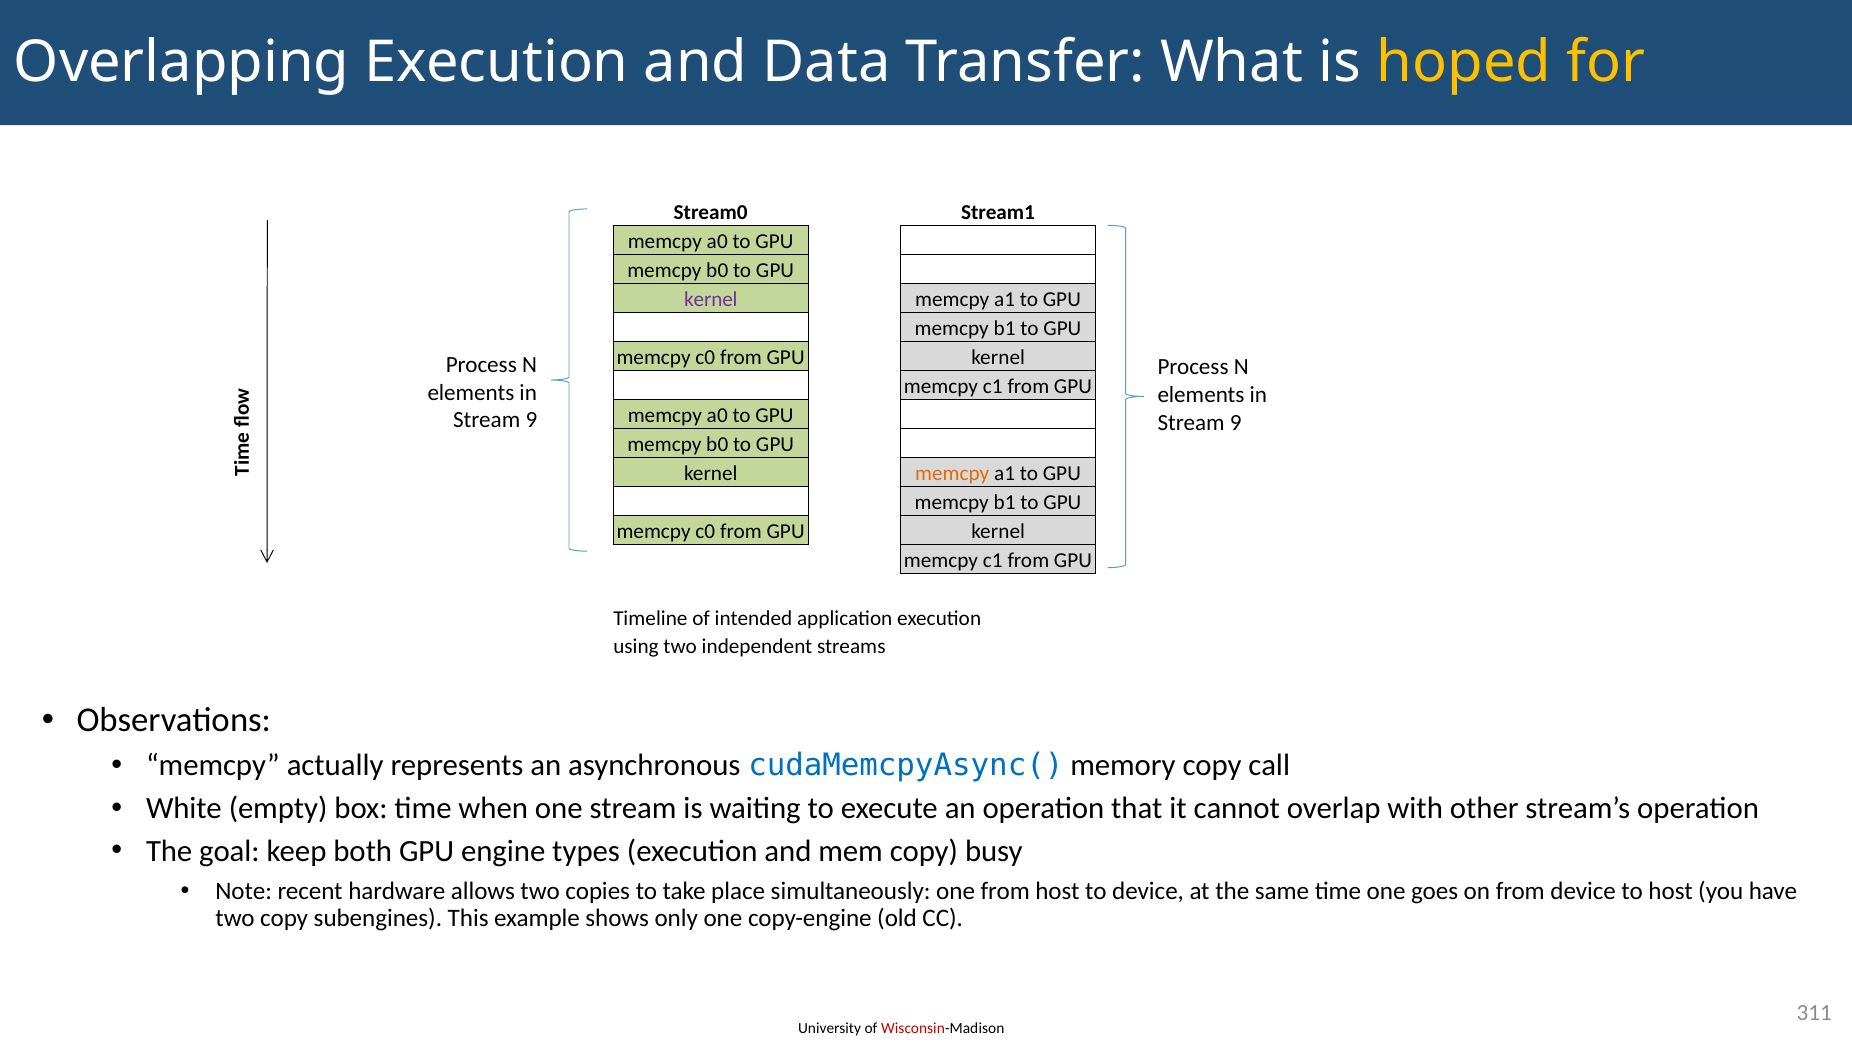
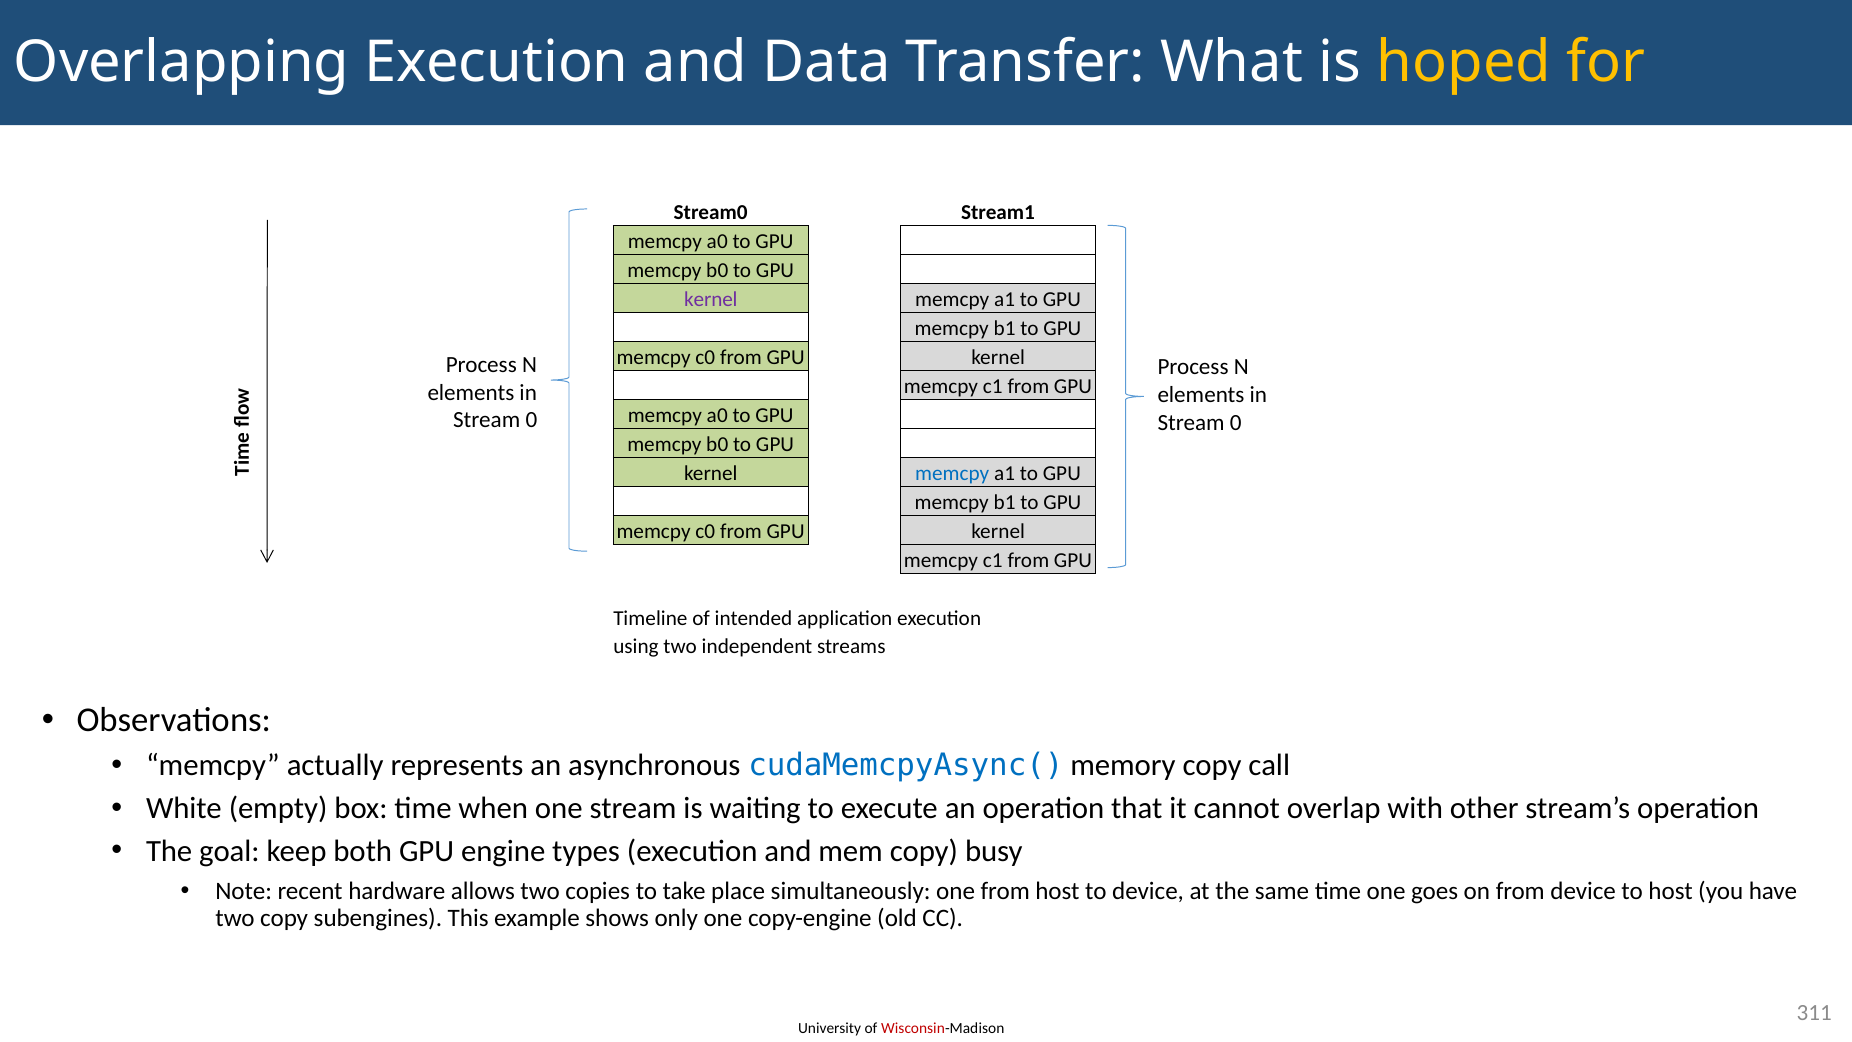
9 at (531, 420): 9 -> 0
9 at (1236, 422): 9 -> 0
memcpy at (952, 473) colour: orange -> blue
